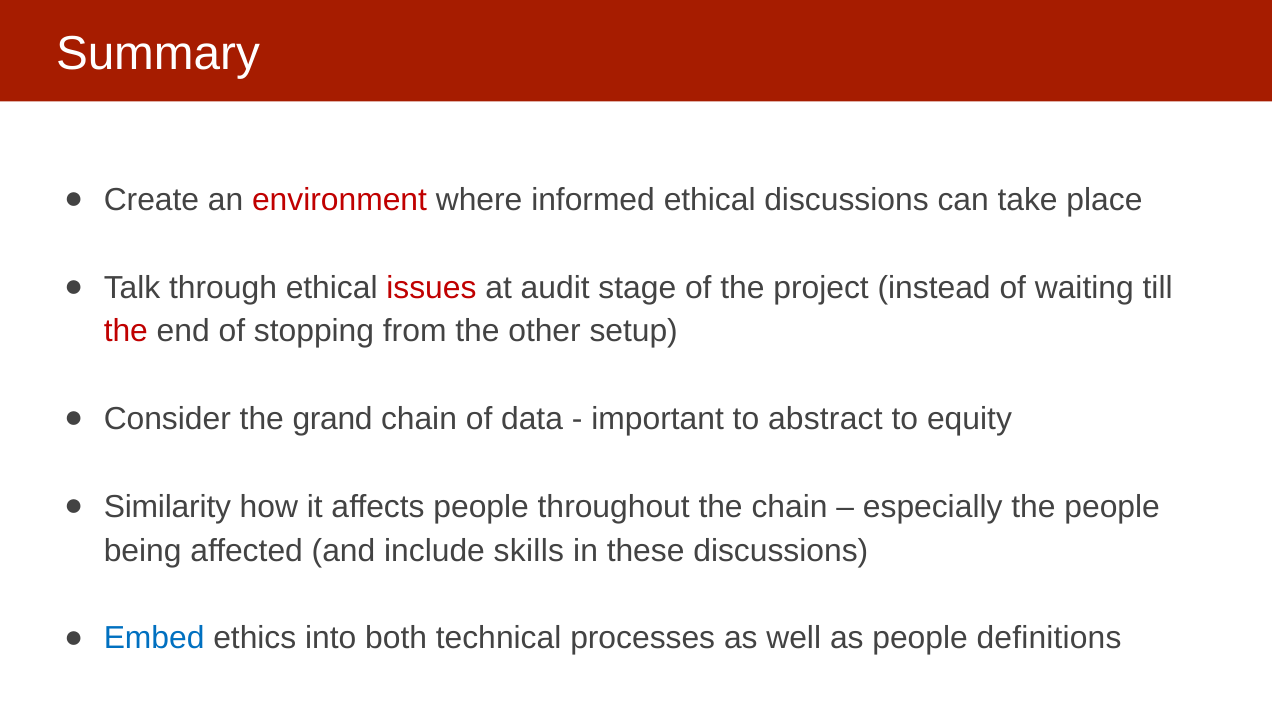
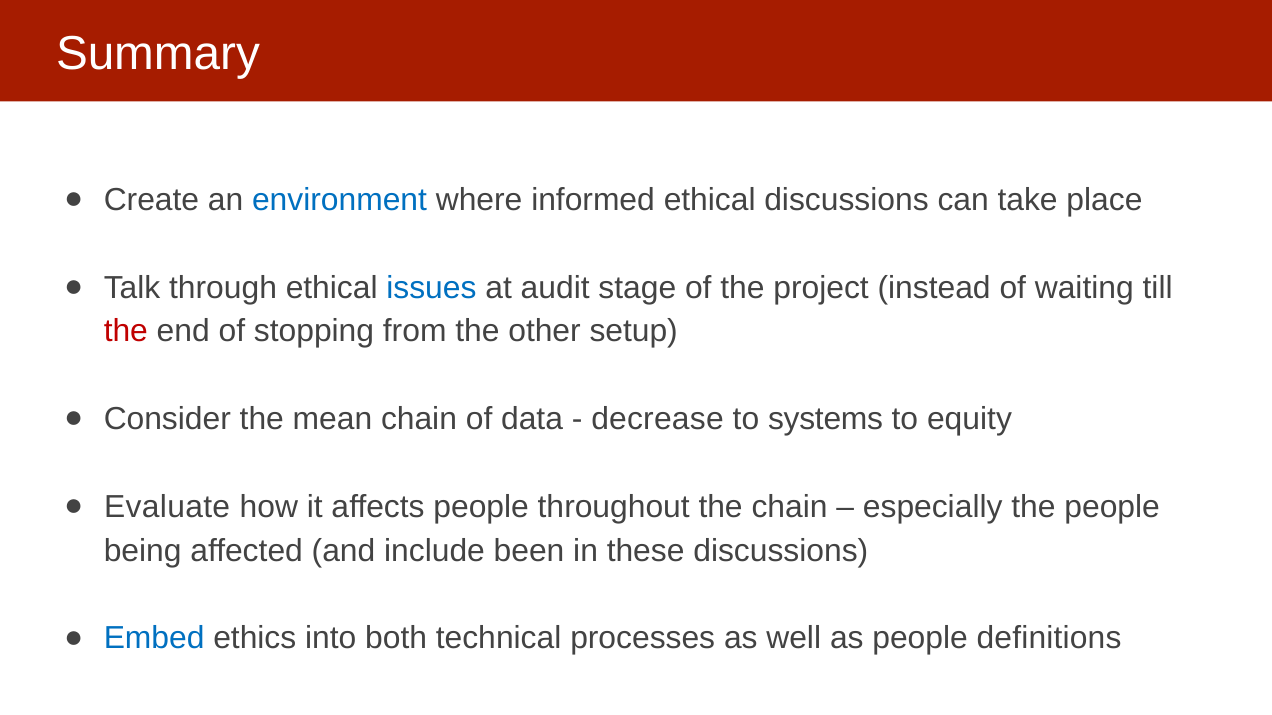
environment colour: red -> blue
issues colour: red -> blue
grand: grand -> mean
important: important -> decrease
abstract: abstract -> systems
Similarity: Similarity -> Evaluate
skills: skills -> been
